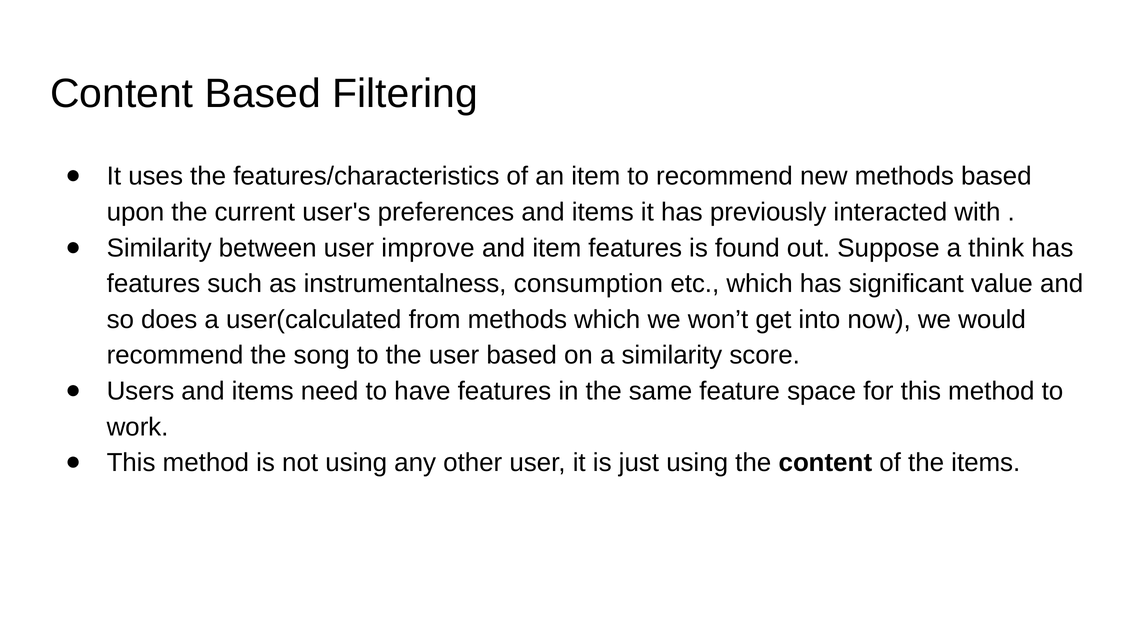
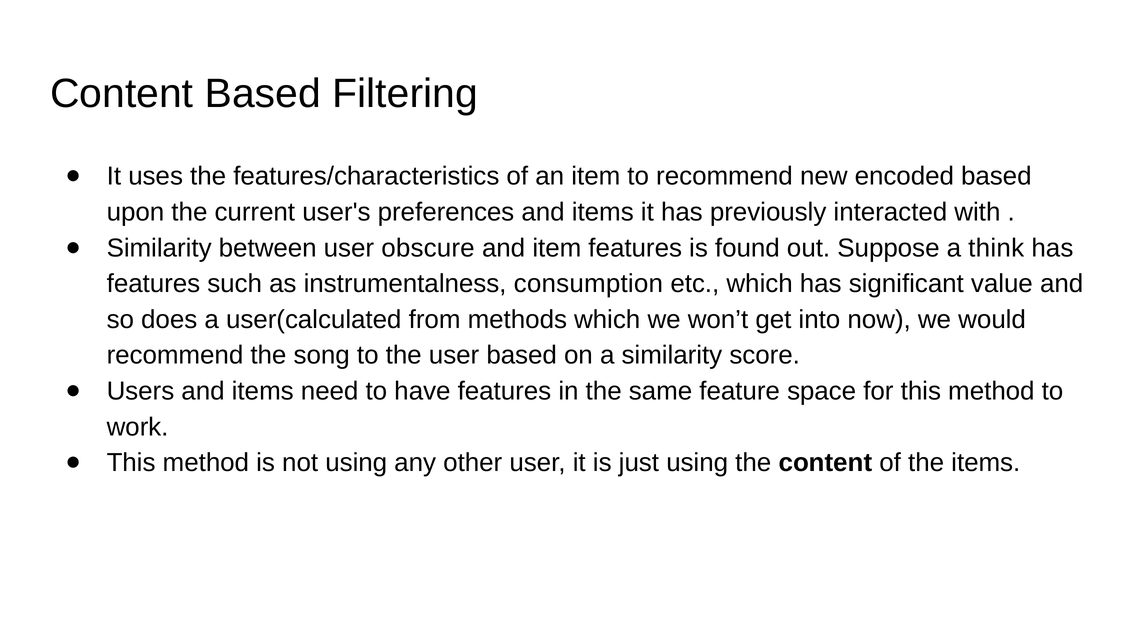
new methods: methods -> encoded
improve: improve -> obscure
